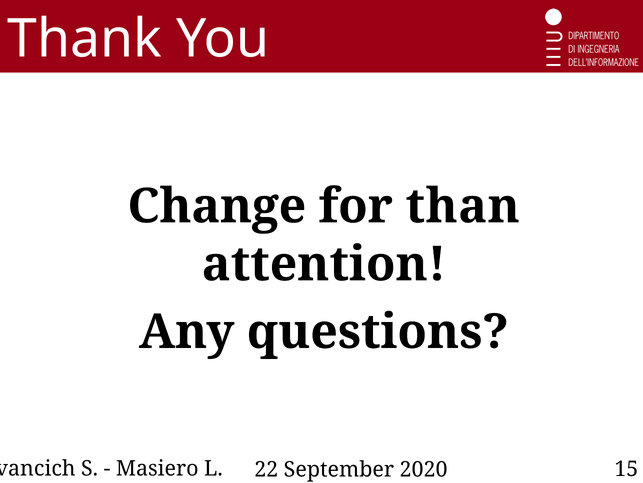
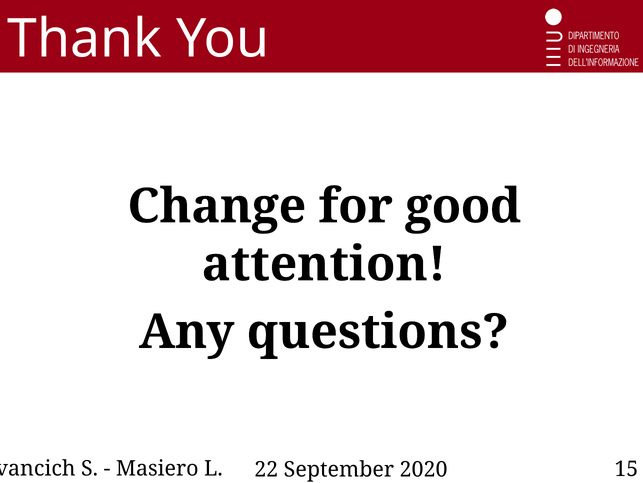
than: than -> good
